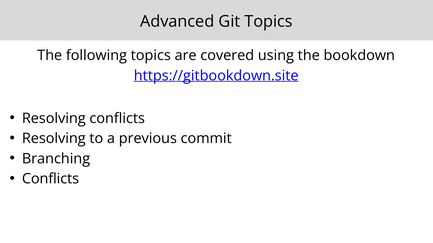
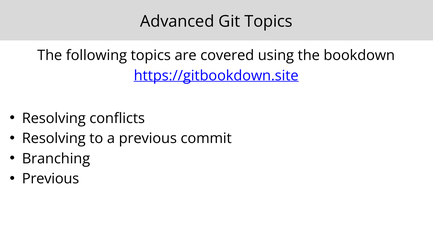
Conflicts at (51, 179): Conflicts -> Previous
